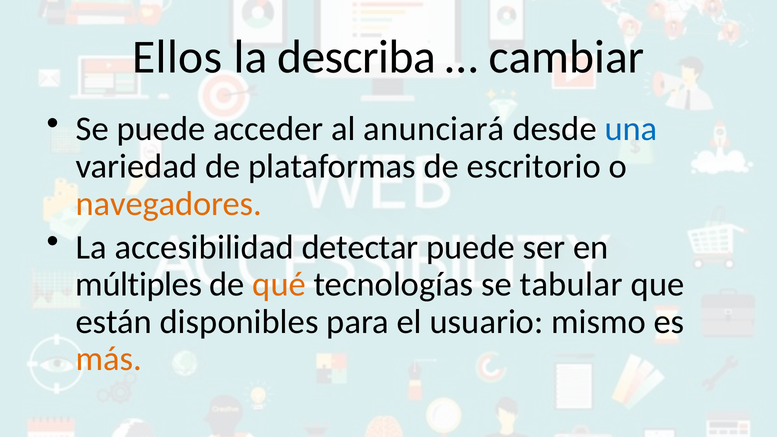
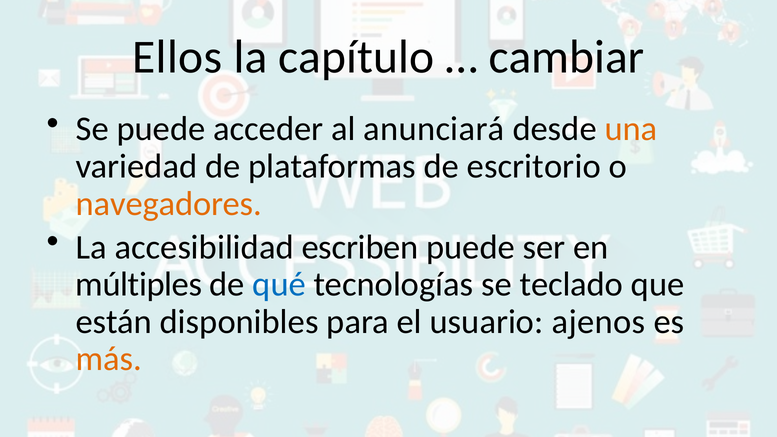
describa: describa -> capítulo
una colour: blue -> orange
detectar: detectar -> escriben
qué colour: orange -> blue
tabular: tabular -> teclado
mismo: mismo -> ajenos
